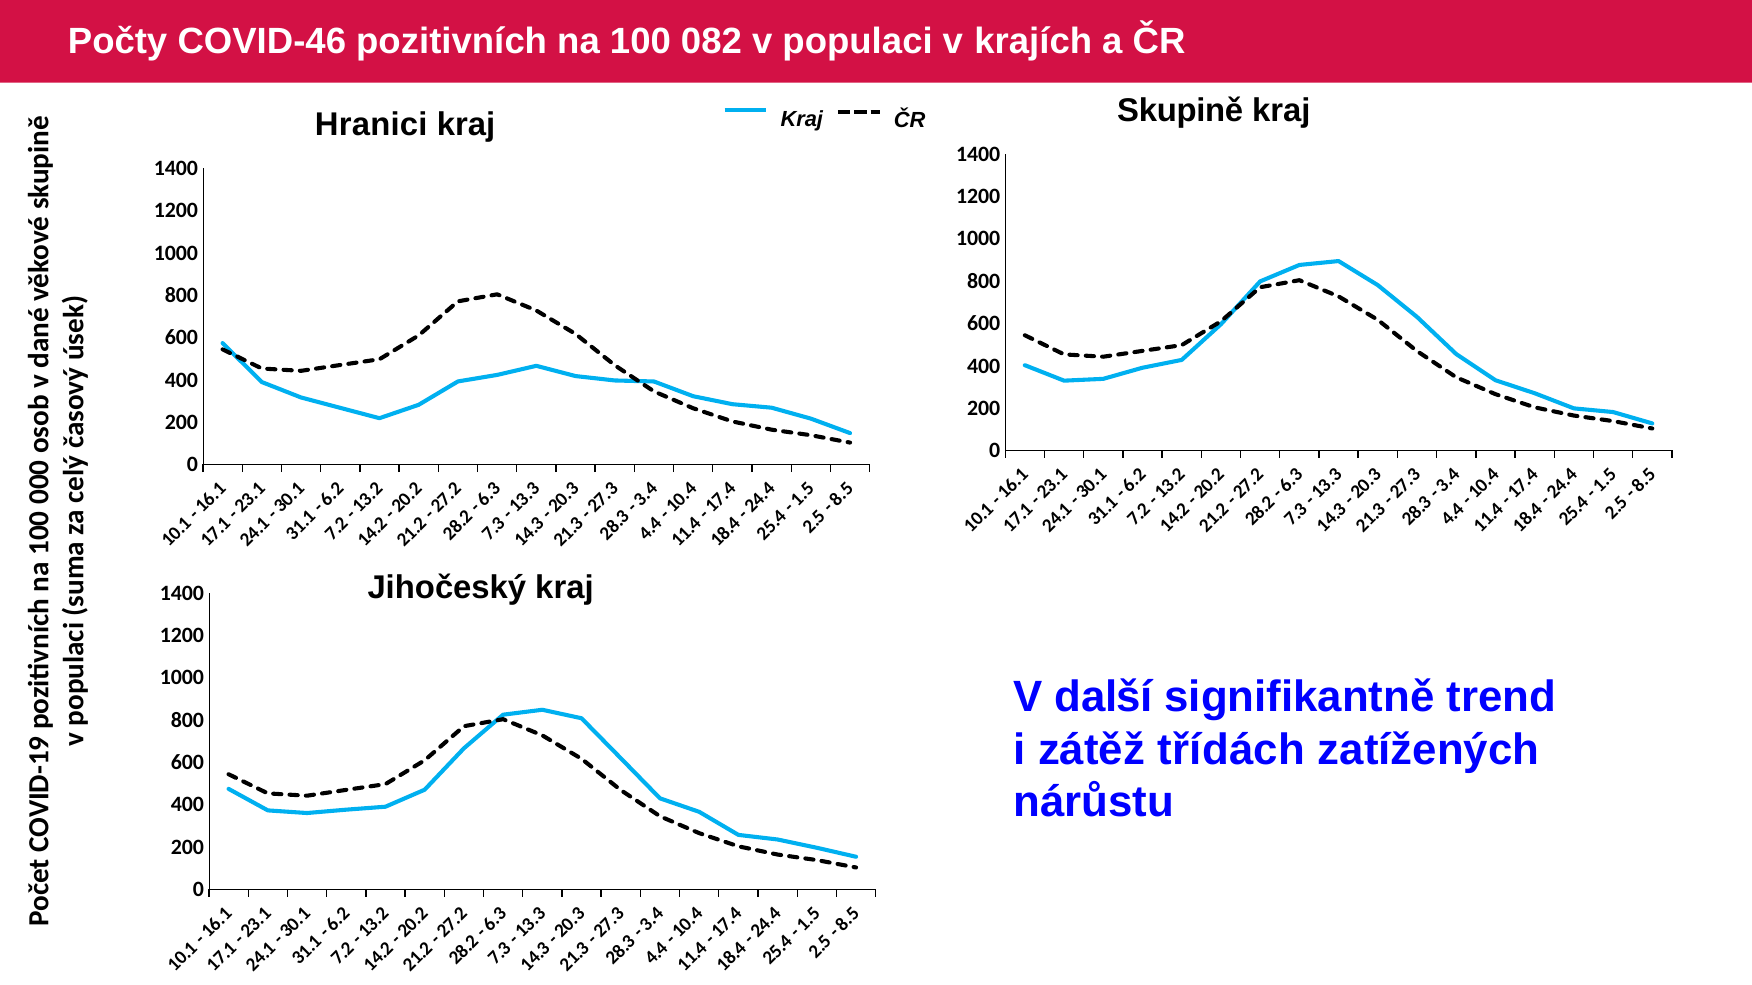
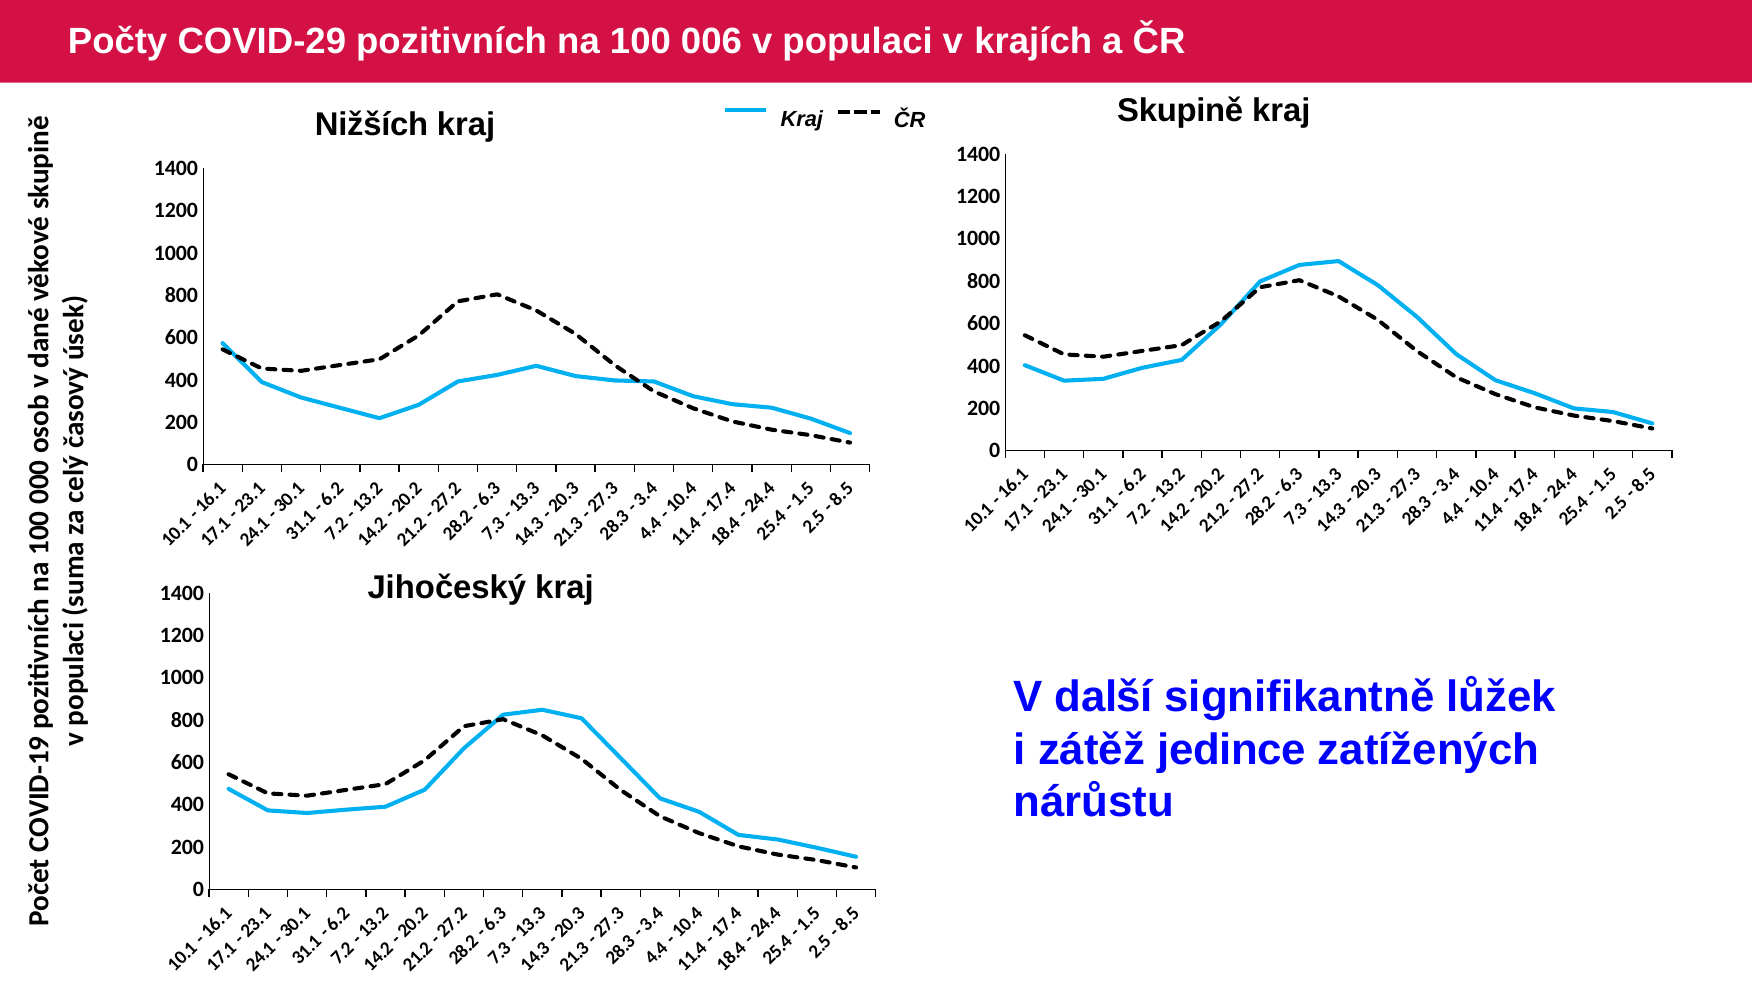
COVID-46: COVID-46 -> COVID-29
082: 082 -> 006
Hranici: Hranici -> Nižších
trend: trend -> lůžek
třídách: třídách -> jedince
